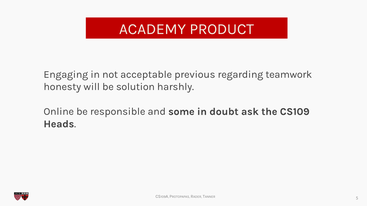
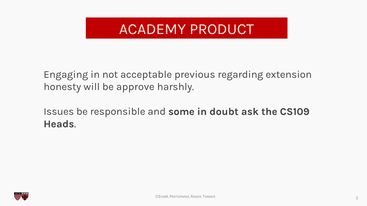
teamwork: teamwork -> extension
solution: solution -> approve
Online: Online -> Issues
